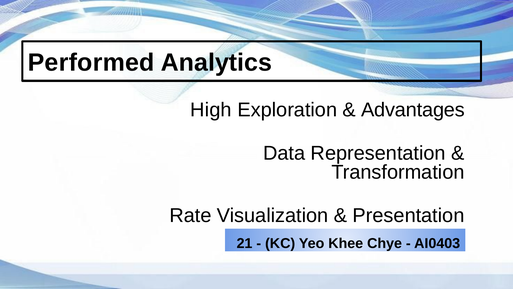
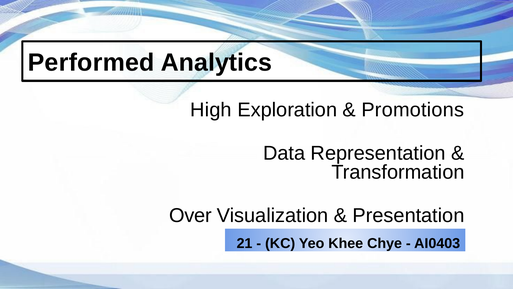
Advantages: Advantages -> Promotions
Rate: Rate -> Over
